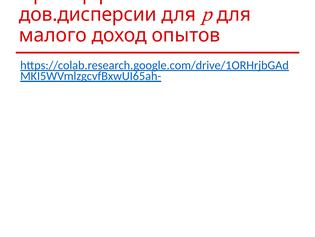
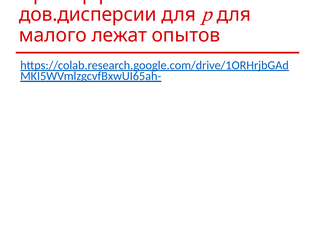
доход: доход -> лежат
